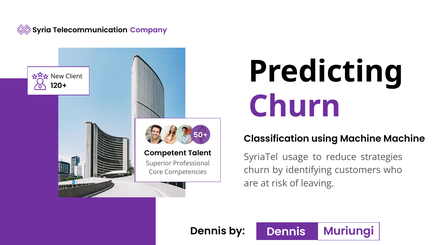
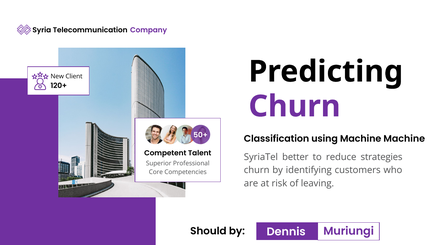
usage: usage -> better
Dennis at (208, 231): Dennis -> Should
